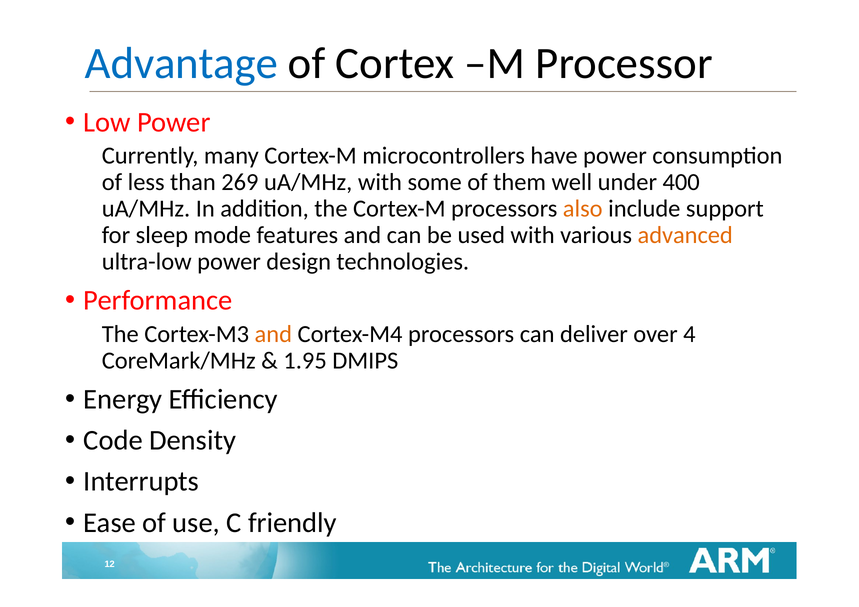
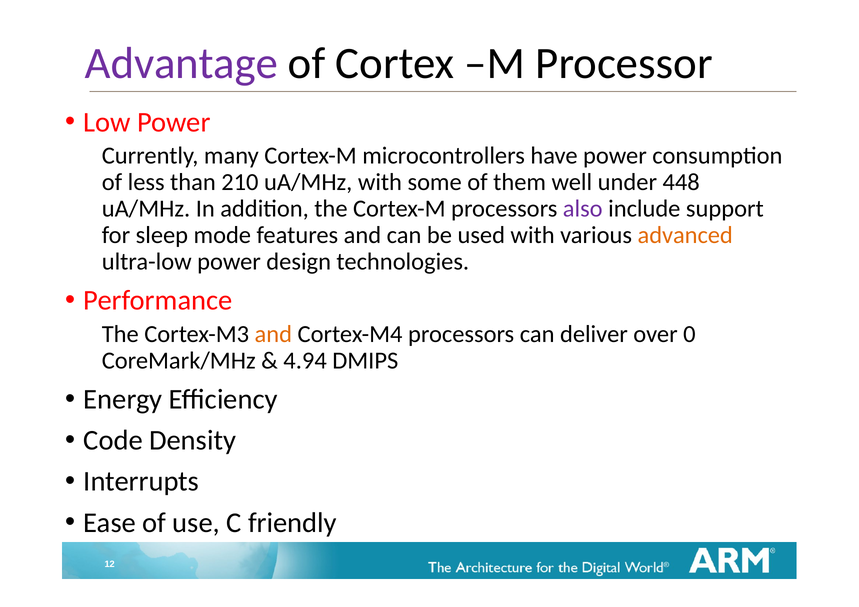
Advantage colour: blue -> purple
269: 269 -> 210
400: 400 -> 448
also colour: orange -> purple
4: 4 -> 0
1.95: 1.95 -> 4.94
